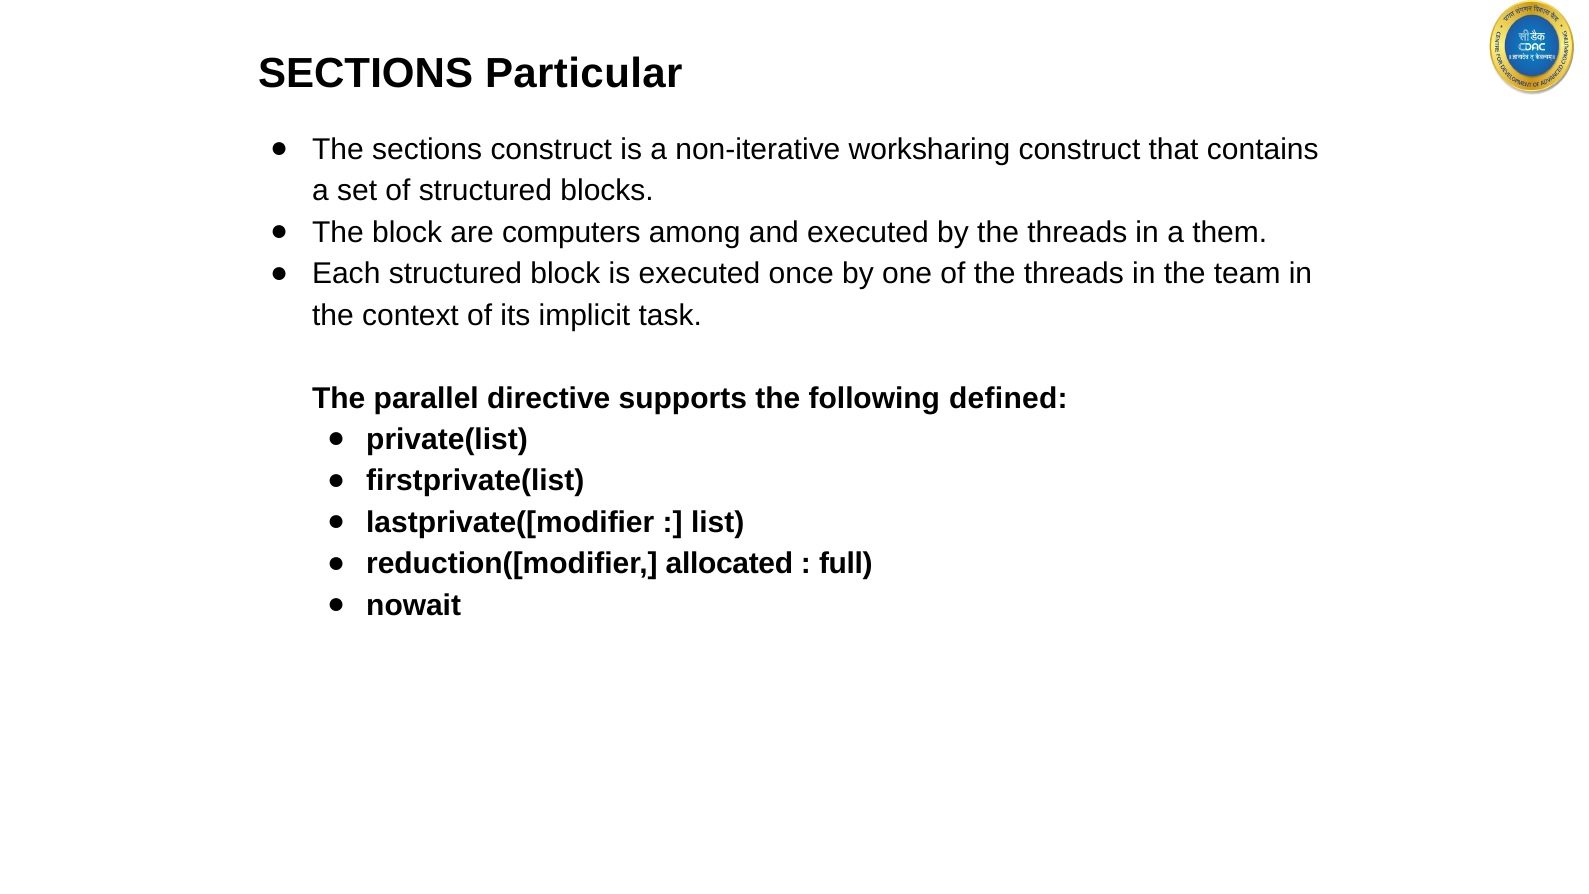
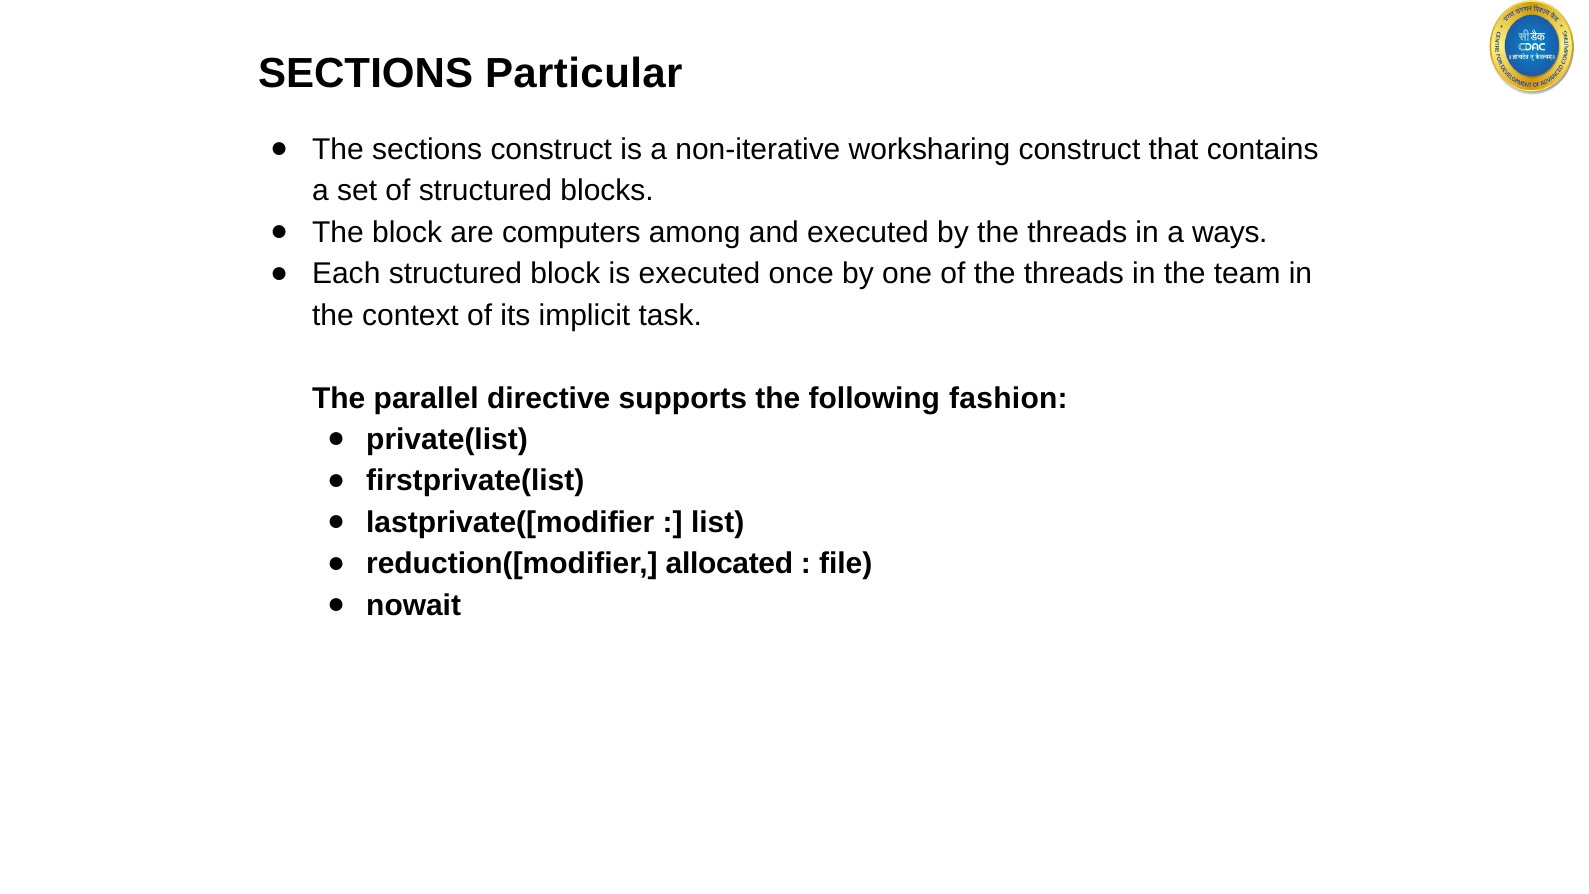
them: them -> ways
defined: defined -> fashion
full: full -> file
